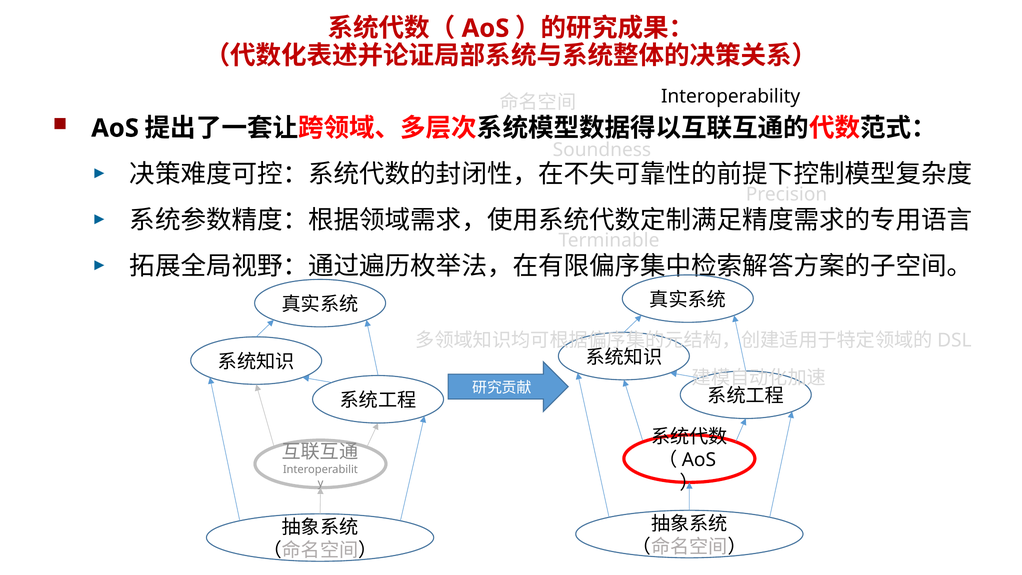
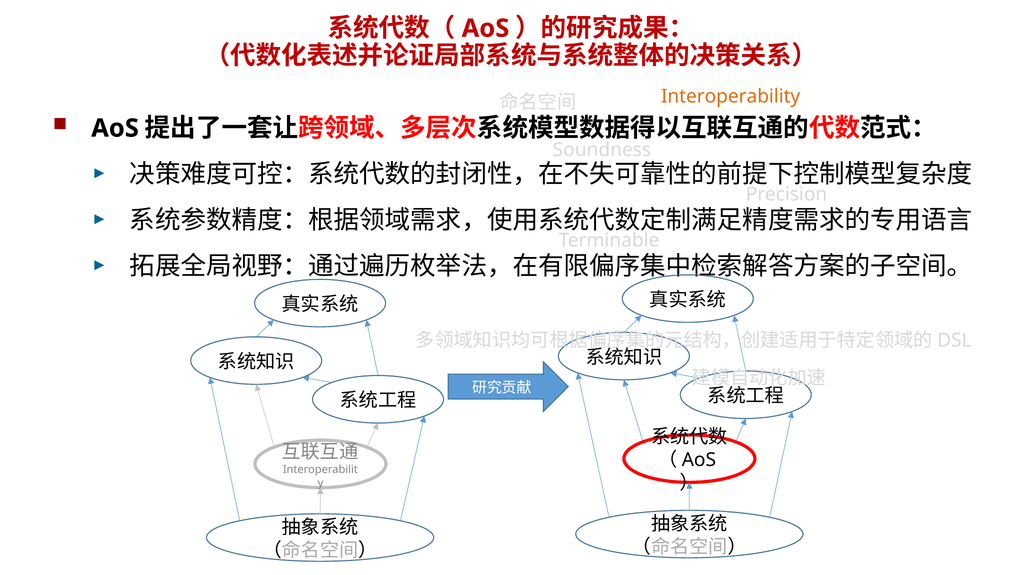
Interoperability colour: black -> orange
